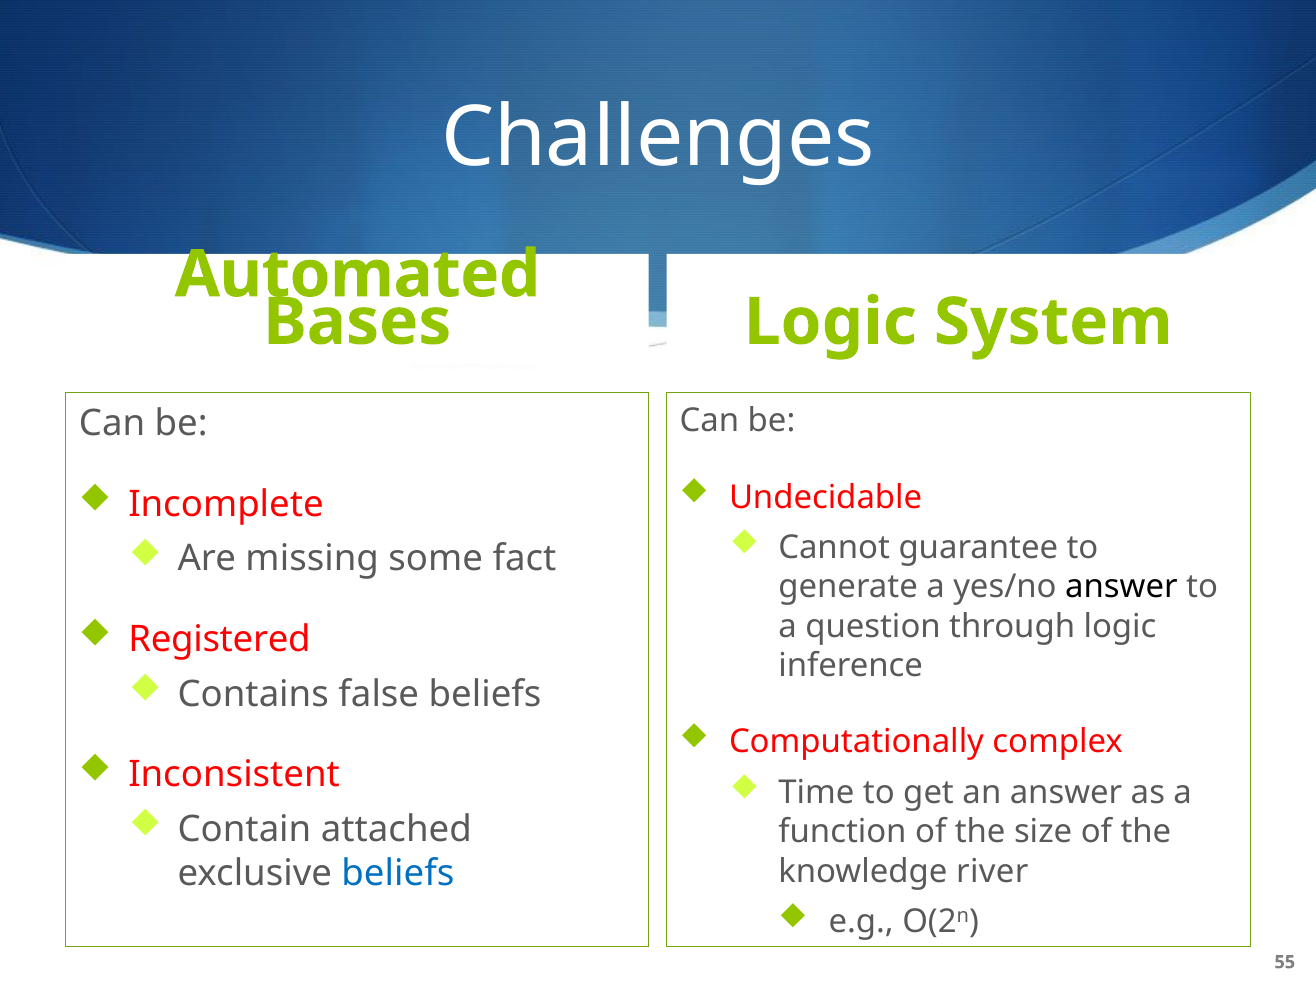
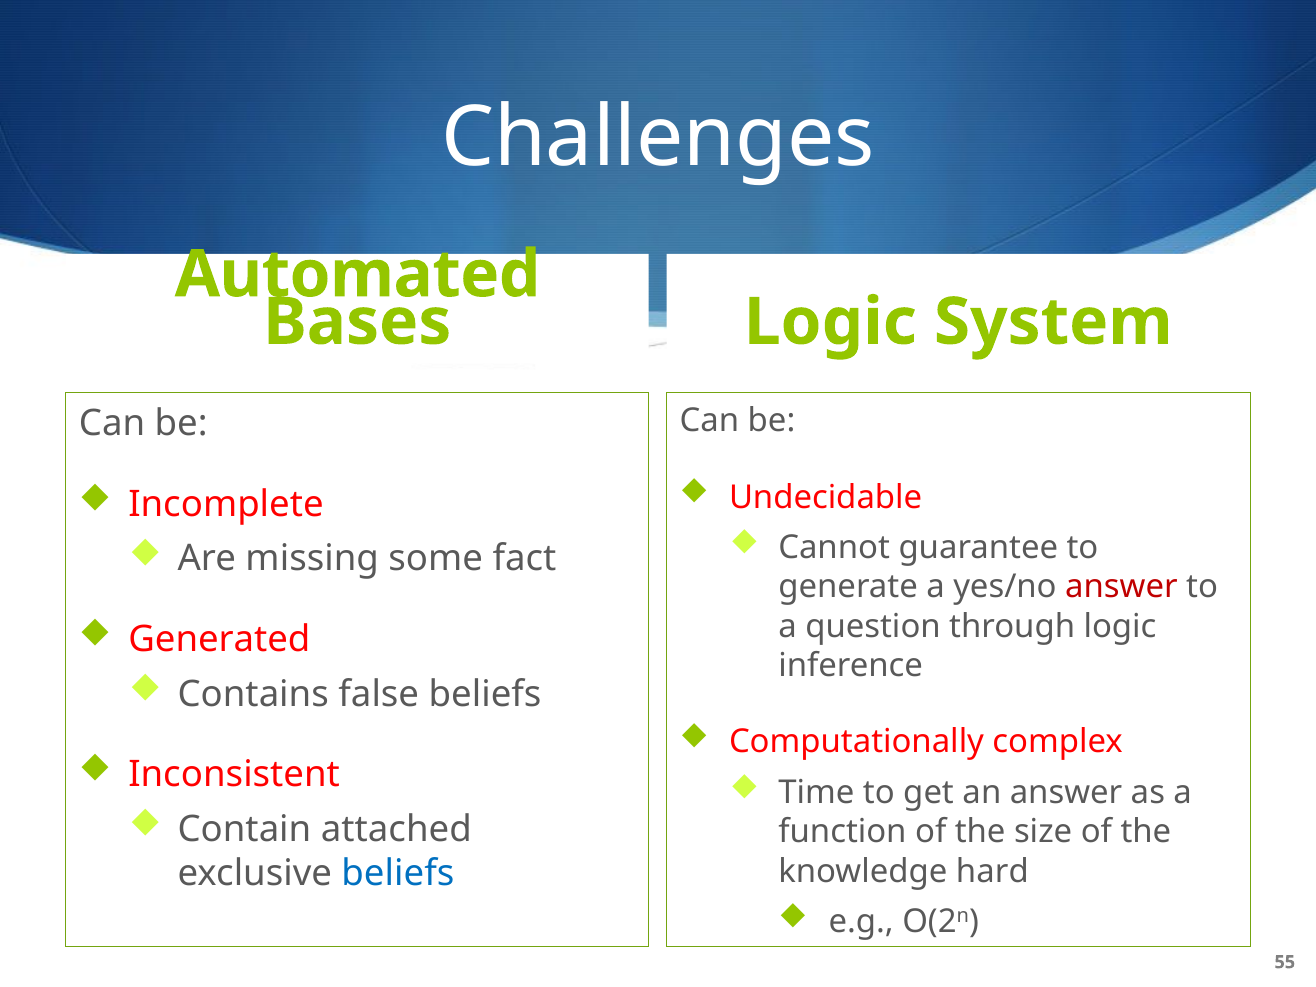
answer at (1121, 587) colour: black -> red
Registered: Registered -> Generated
river: river -> hard
